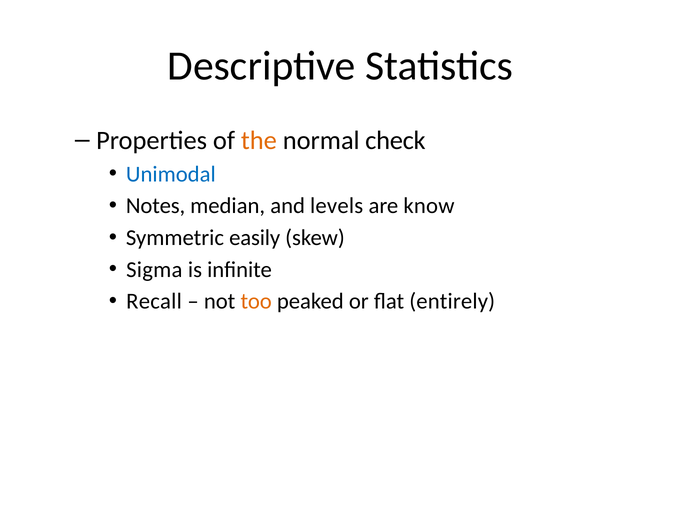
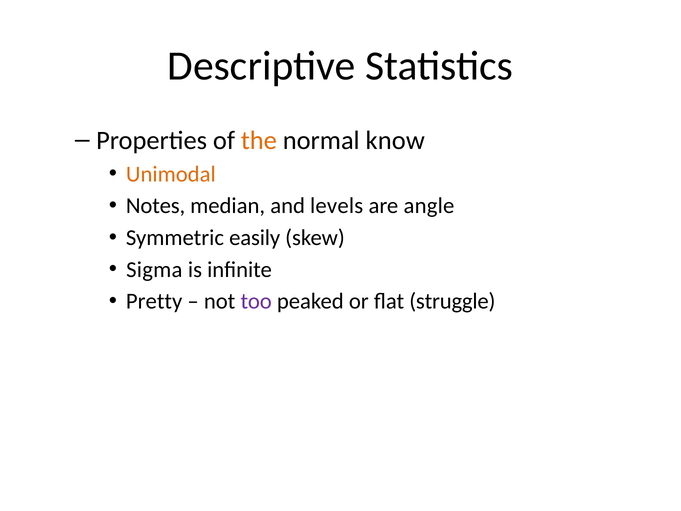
check: check -> know
Unimodal colour: blue -> orange
know: know -> angle
Recall: Recall -> Pretty
too colour: orange -> purple
entirely: entirely -> struggle
